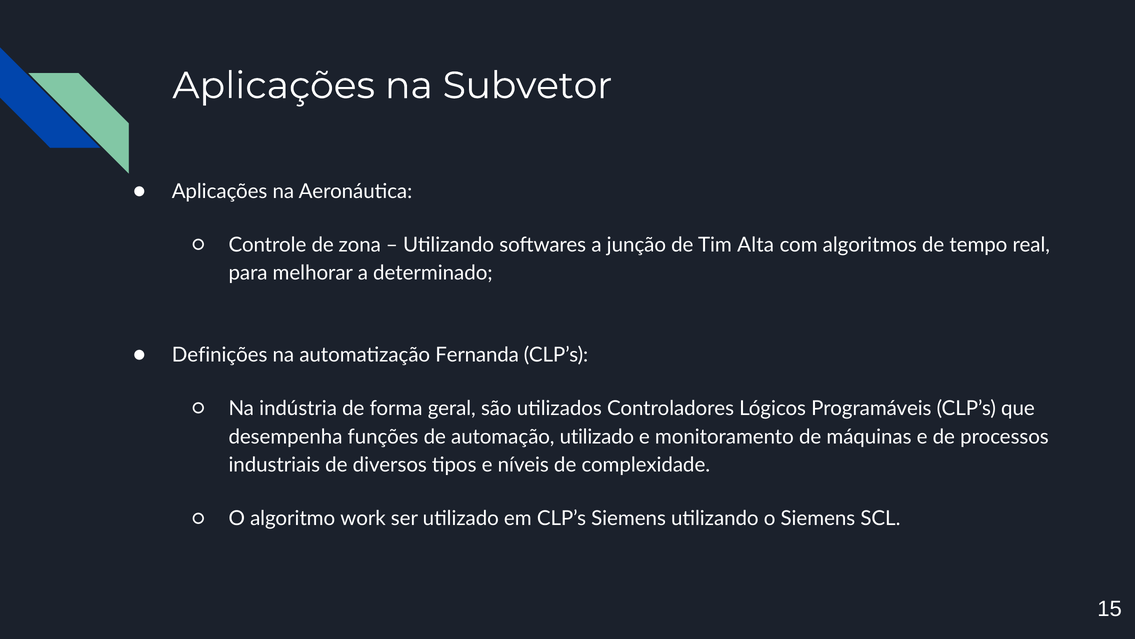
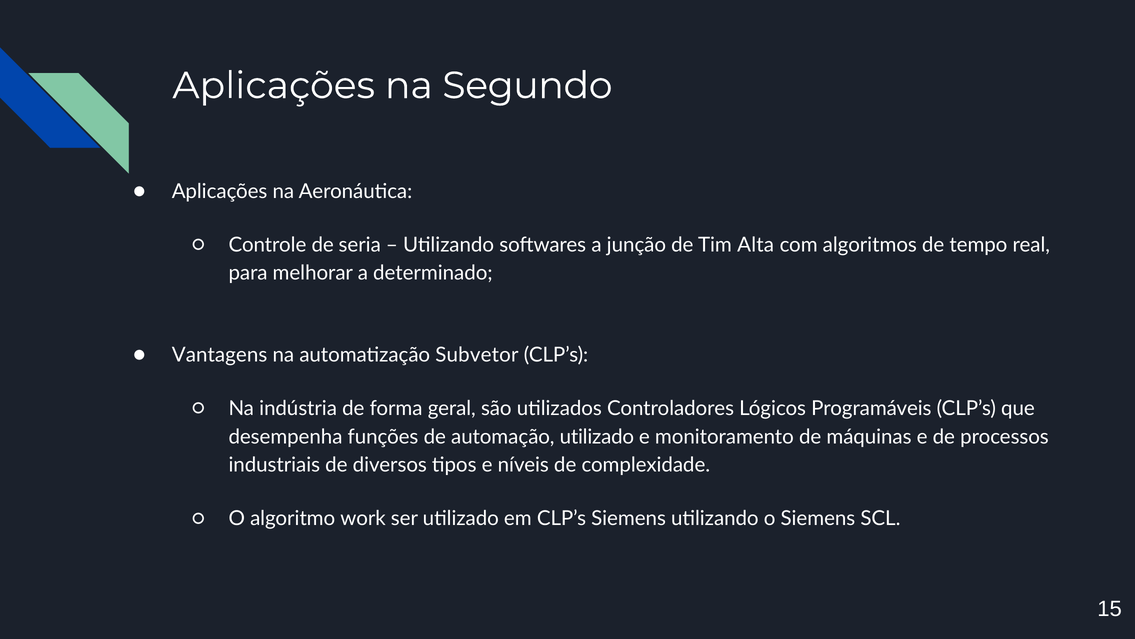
Subvetor: Subvetor -> Segundo
zona: zona -> seria
Definições: Definições -> Vantagens
Fernanda: Fernanda -> Subvetor
